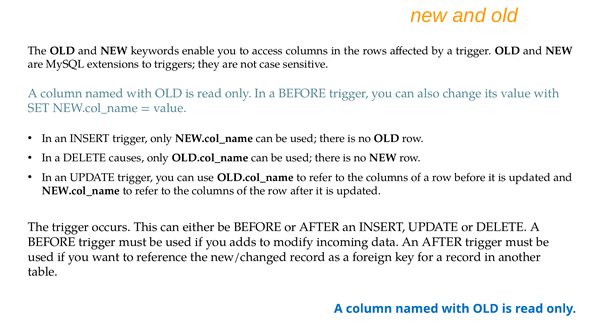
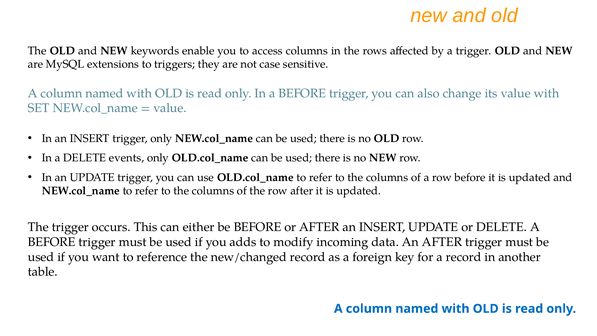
causes: causes -> events
